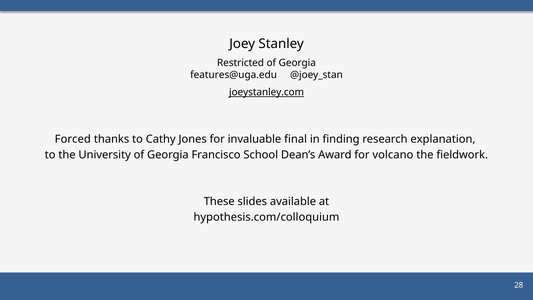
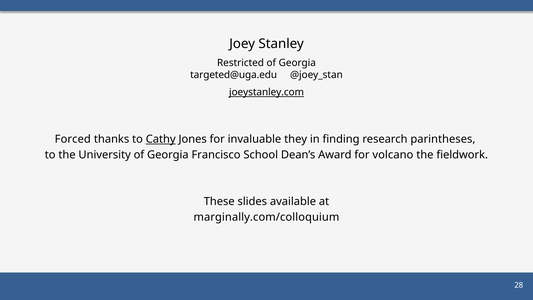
features@uga.edu: features@uga.edu -> targeted@uga.edu
Cathy underline: none -> present
final: final -> they
explanation: explanation -> parintheses
hypothesis.com/colloquium: hypothesis.com/colloquium -> marginally.com/colloquium
